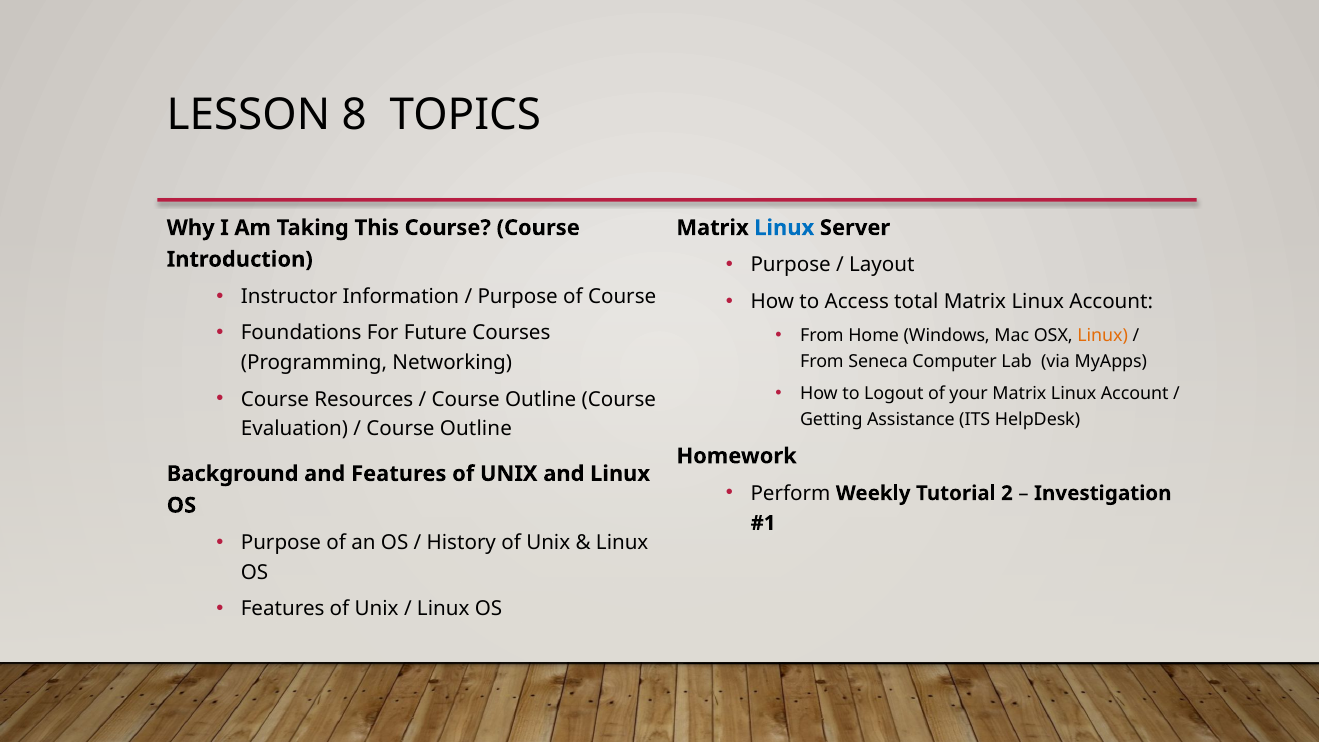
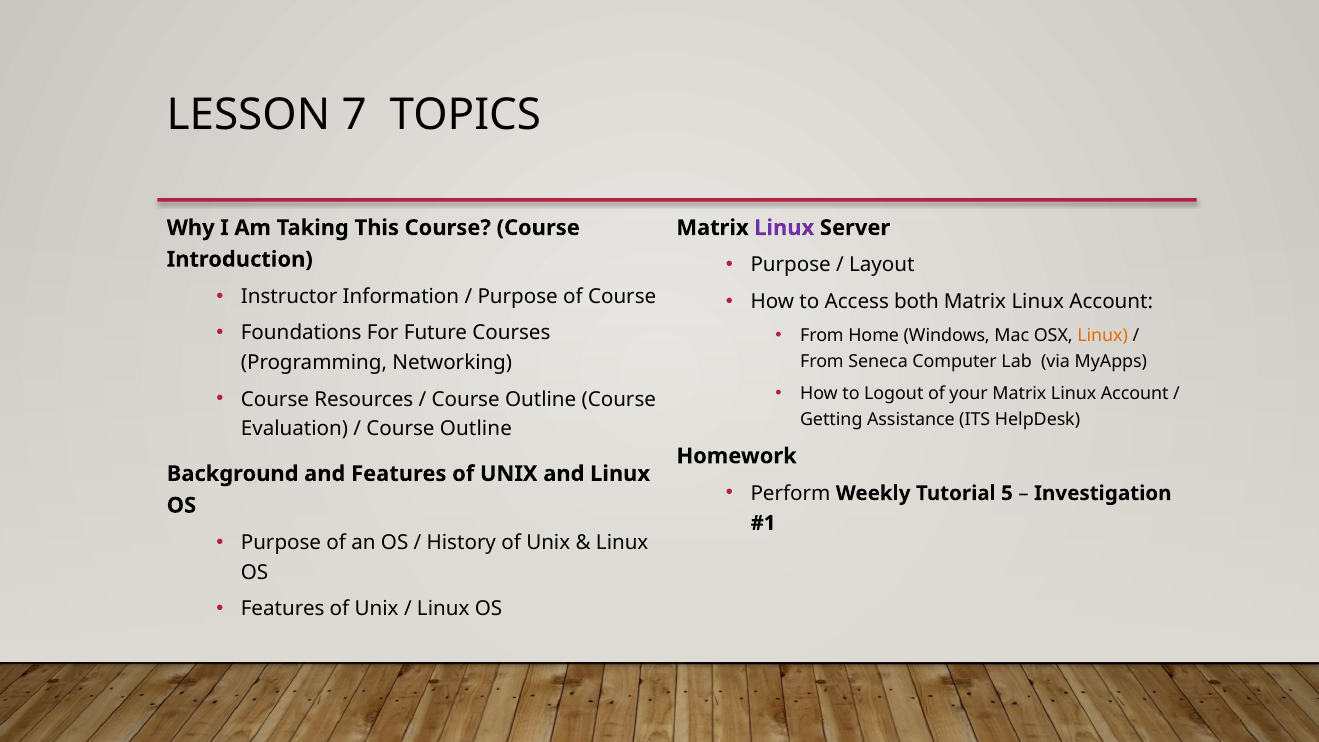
8: 8 -> 7
Linux at (784, 228) colour: blue -> purple
total: total -> both
2: 2 -> 5
